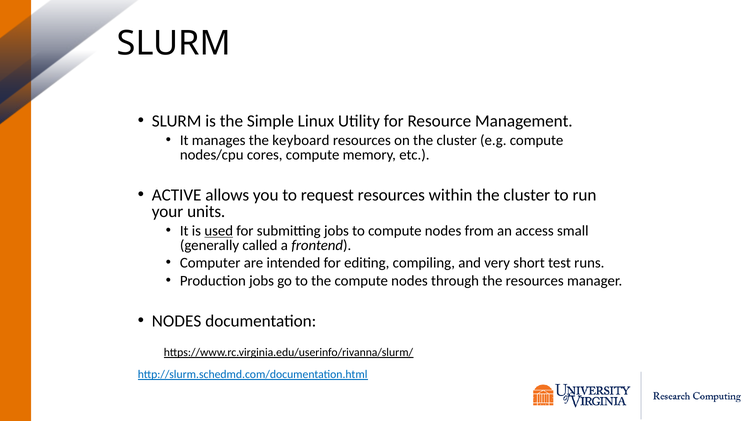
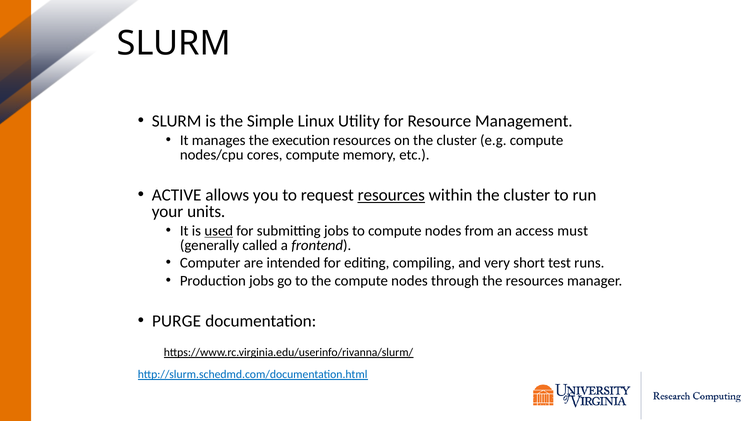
keyboard: keyboard -> execution
resources at (391, 195) underline: none -> present
small: small -> must
NODES at (177, 321): NODES -> PURGE
